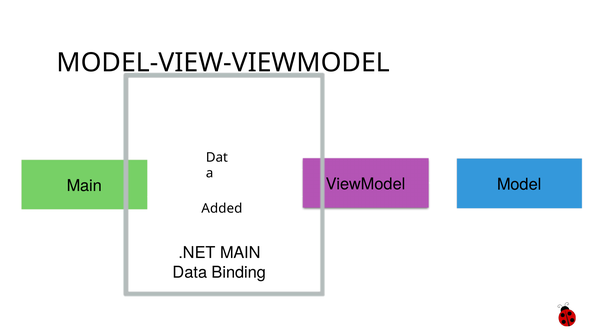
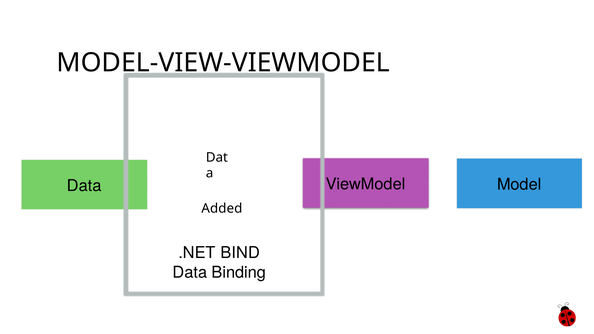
Main at (84, 186): Main -> Data
.NET MAIN: MAIN -> BIND
